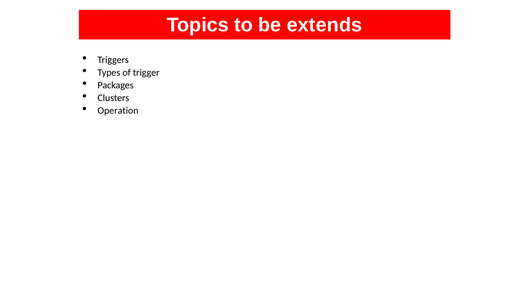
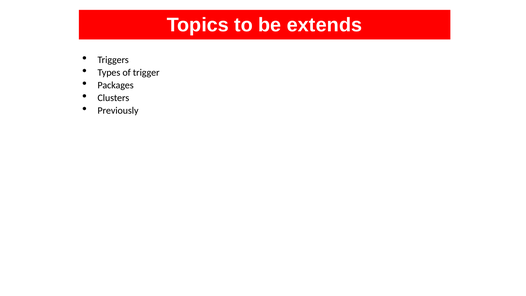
Operation: Operation -> Previously
